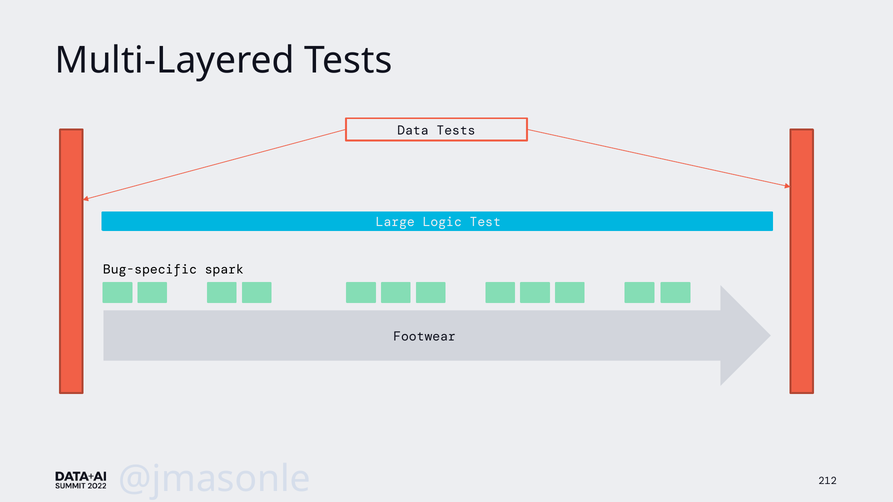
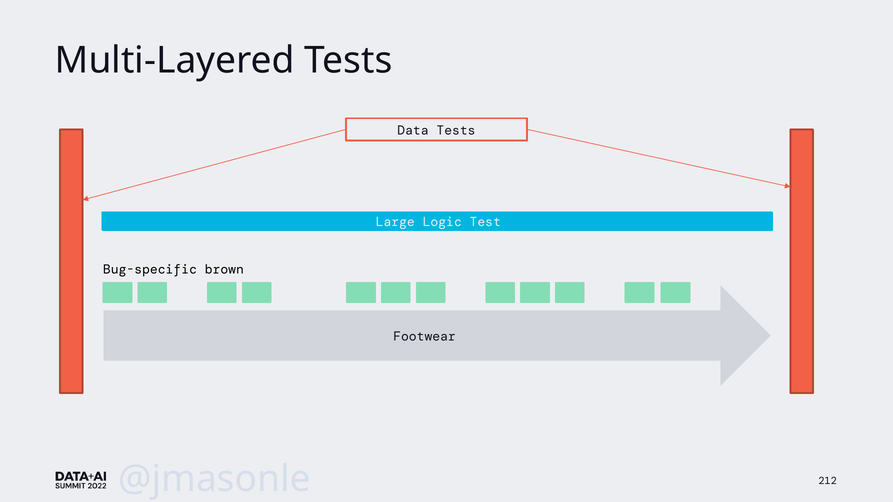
spark: spark -> brown
